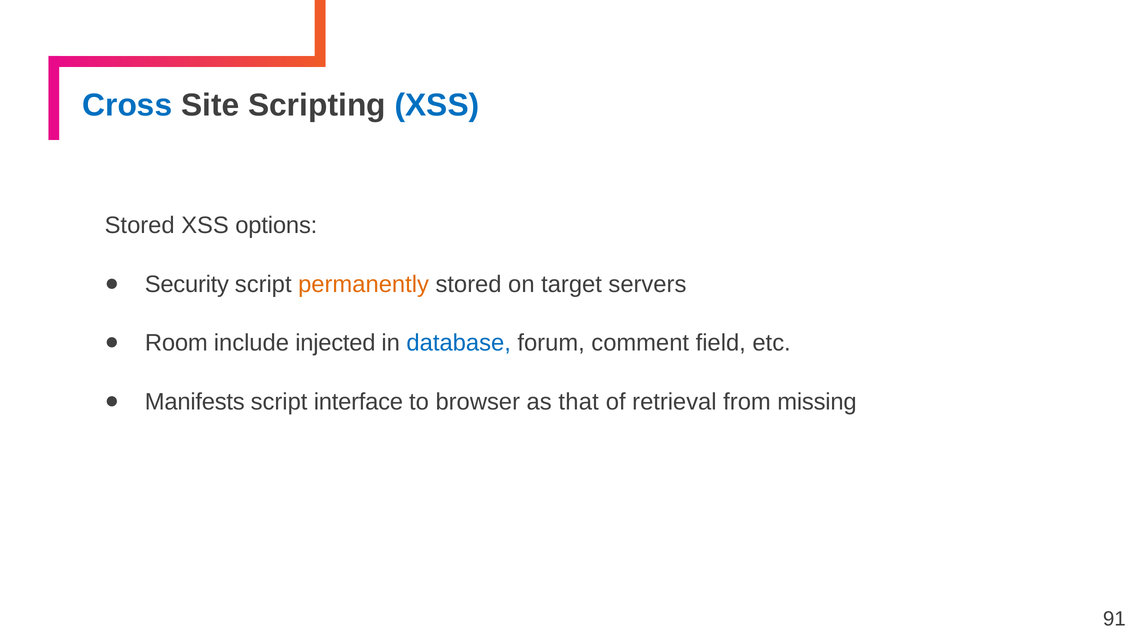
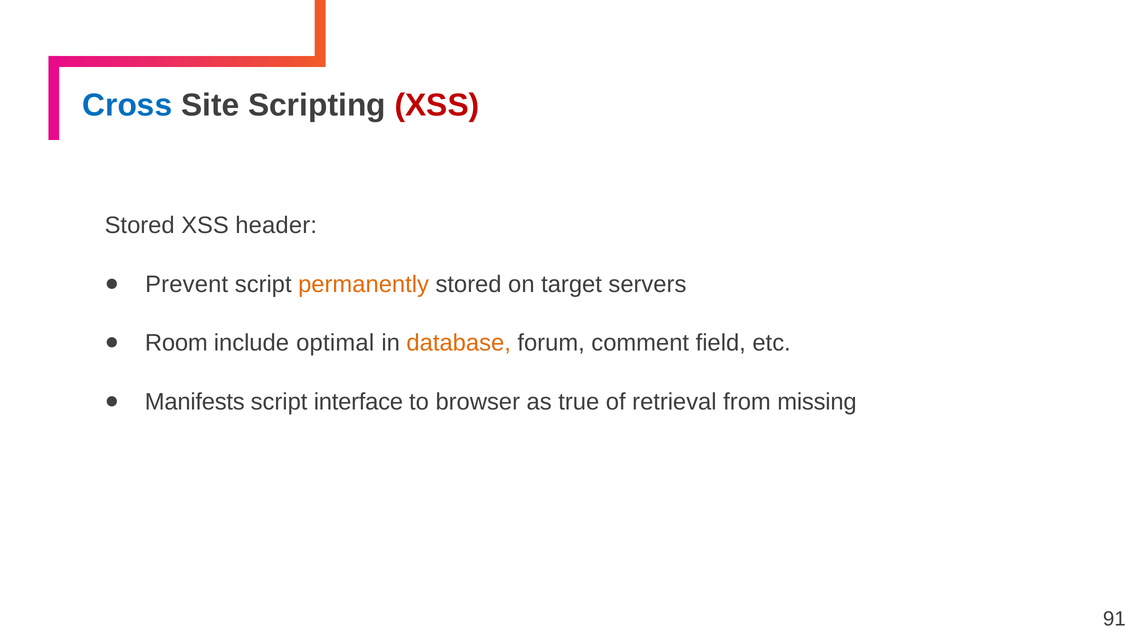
XSS at (437, 105) colour: blue -> red
options: options -> header
Security: Security -> Prevent
injected: injected -> optimal
database colour: blue -> orange
that: that -> true
